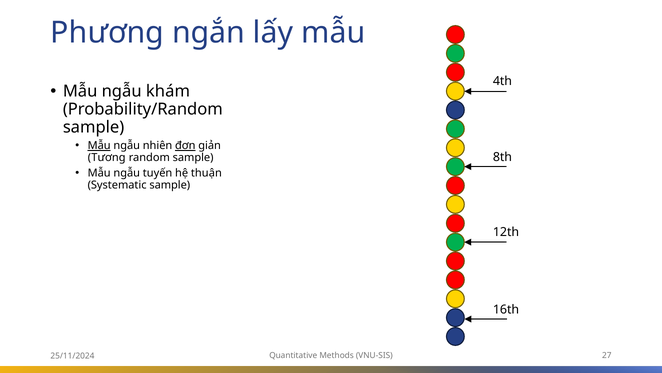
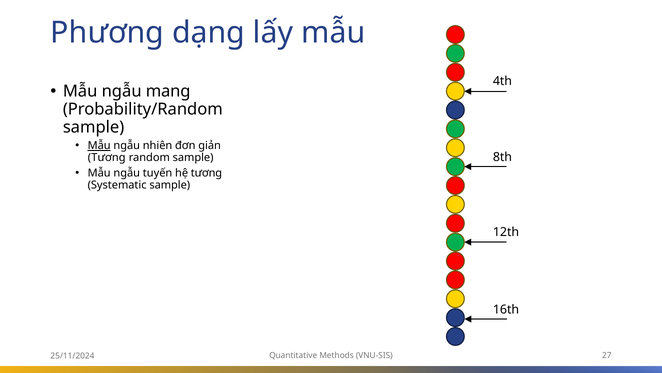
ngắn: ngắn -> dạng
khám: khám -> mang
đơn underline: present -> none
hệ thuận: thuận -> tương
